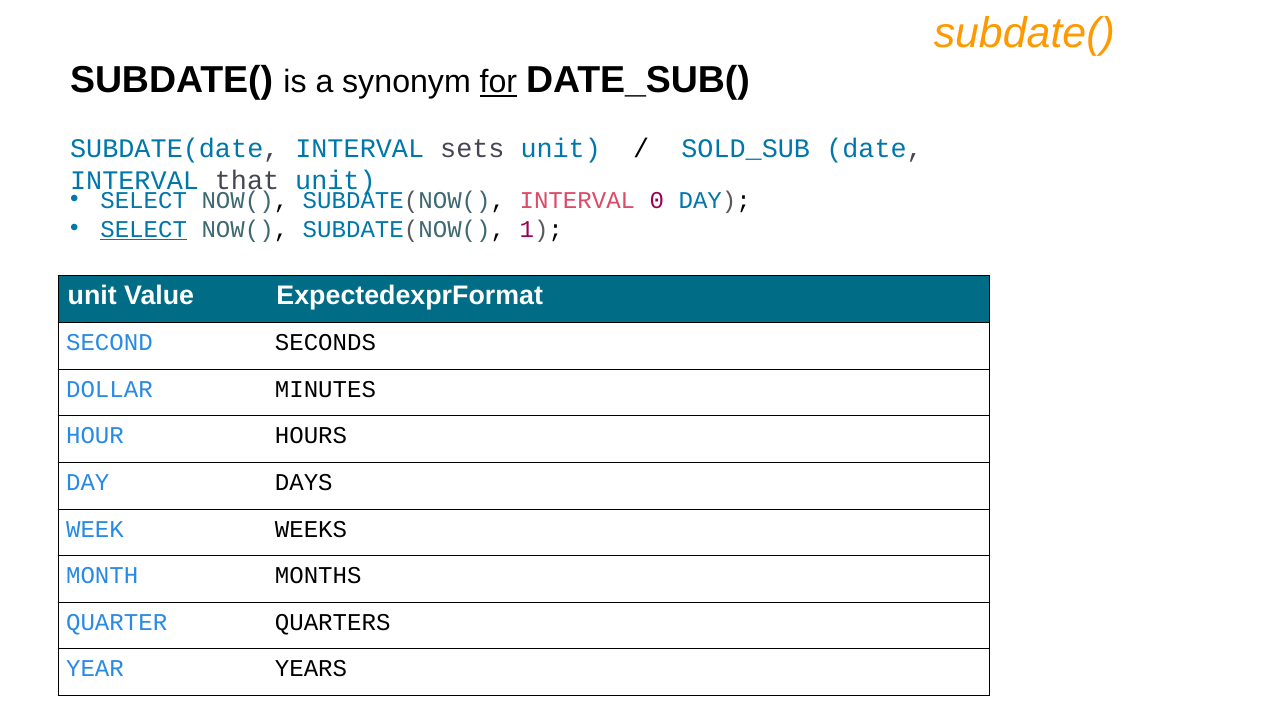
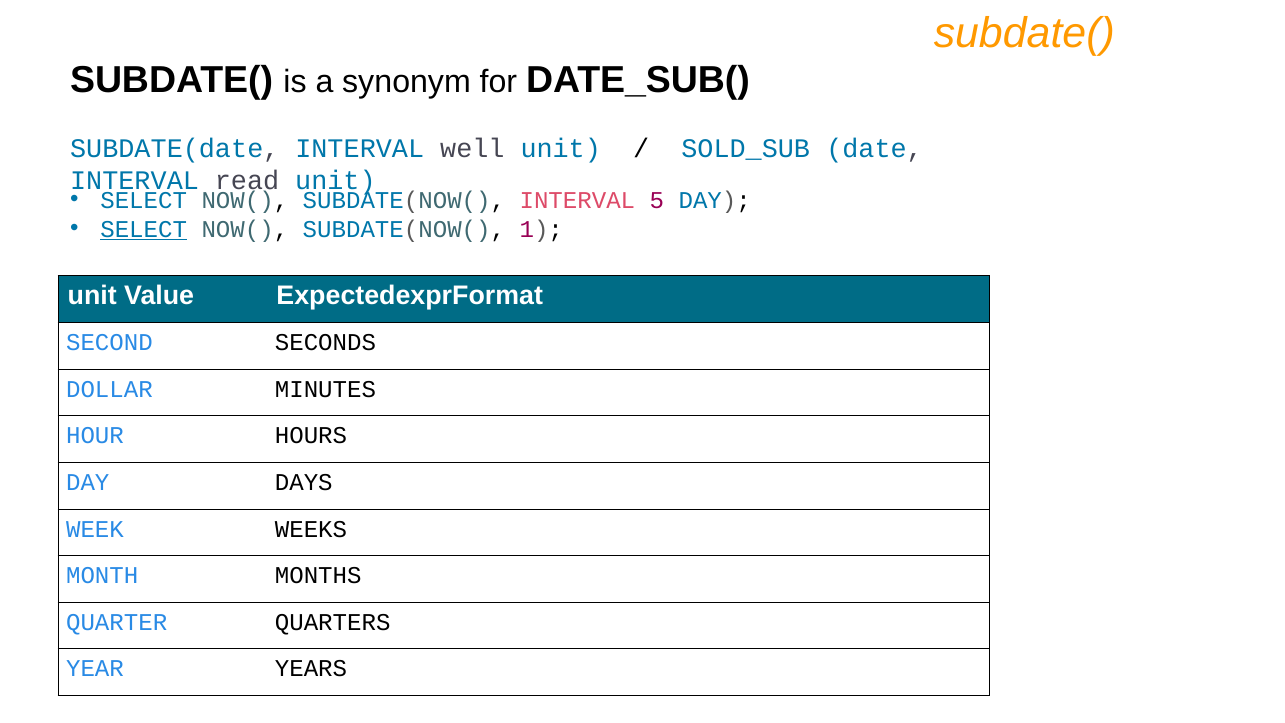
for underline: present -> none
sets: sets -> well
that: that -> read
0: 0 -> 5
